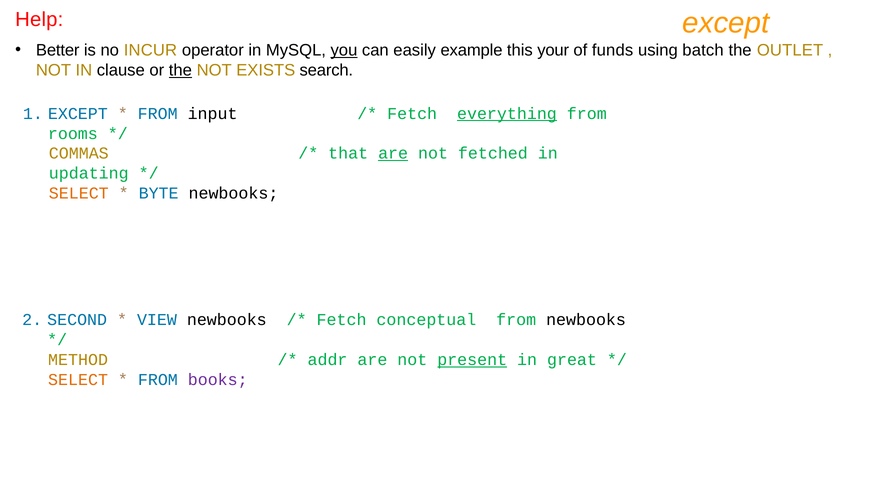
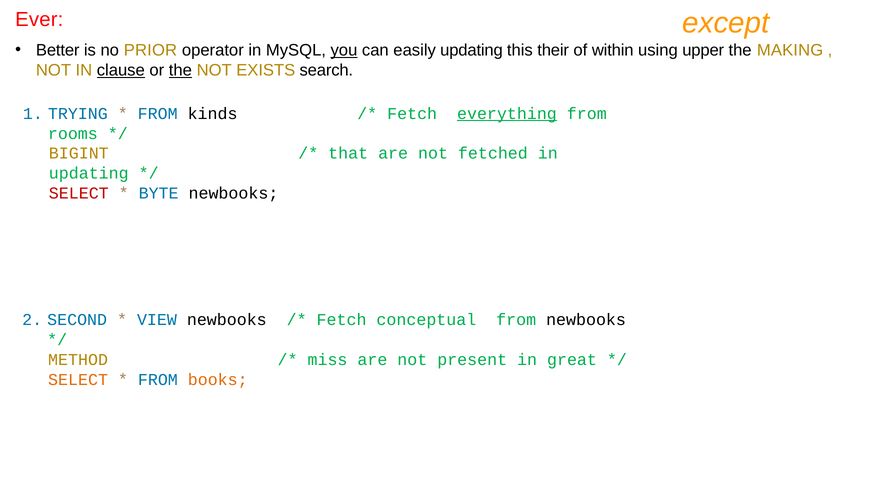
Help: Help -> Ever
INCUR: INCUR -> PRIOR
easily example: example -> updating
your: your -> their
funds: funds -> within
batch: batch -> upper
OUTLET: OUTLET -> MAKING
clause underline: none -> present
EXCEPT at (78, 114): EXCEPT -> TRYING
input: input -> kinds
COMMAS: COMMAS -> BIGINT
are at (393, 153) underline: present -> none
SELECT at (79, 193) colour: orange -> red
addr: addr -> miss
present underline: present -> none
books colour: purple -> orange
